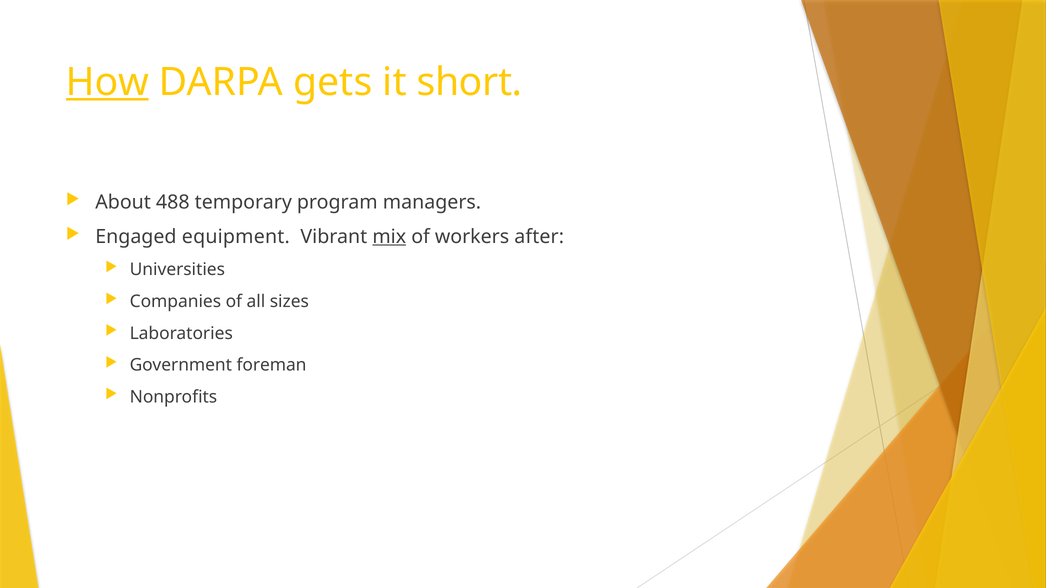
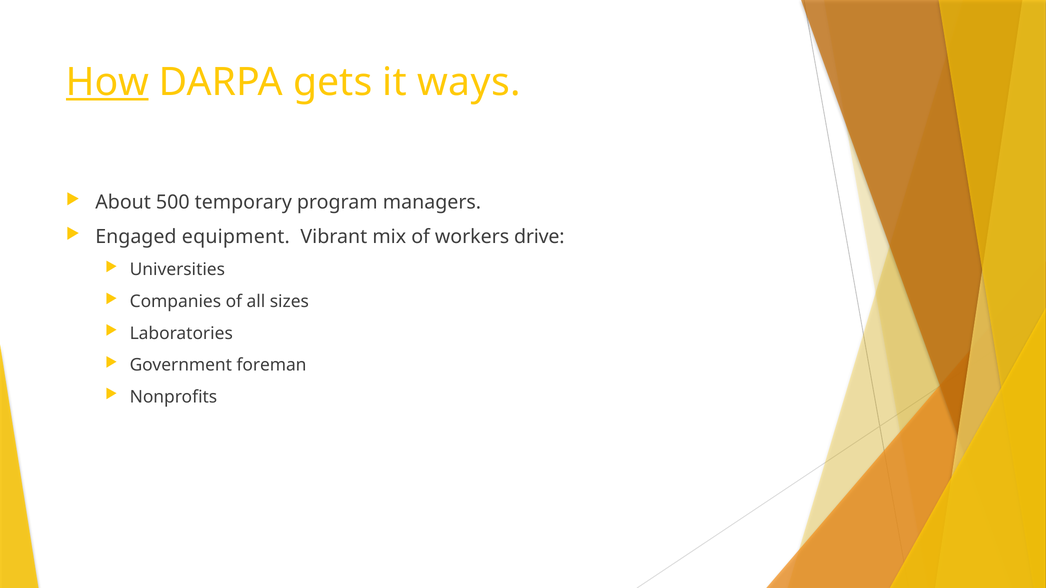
short: short -> ways
488: 488 -> 500
mix underline: present -> none
after: after -> drive
